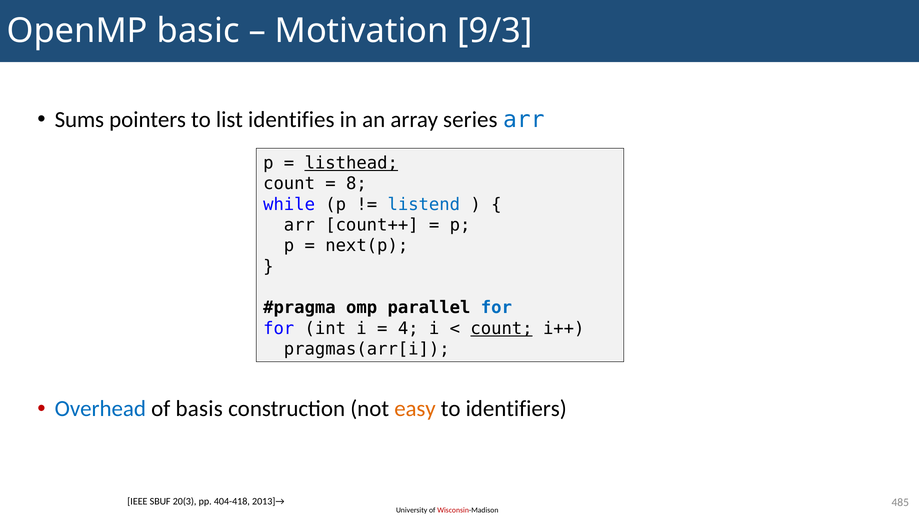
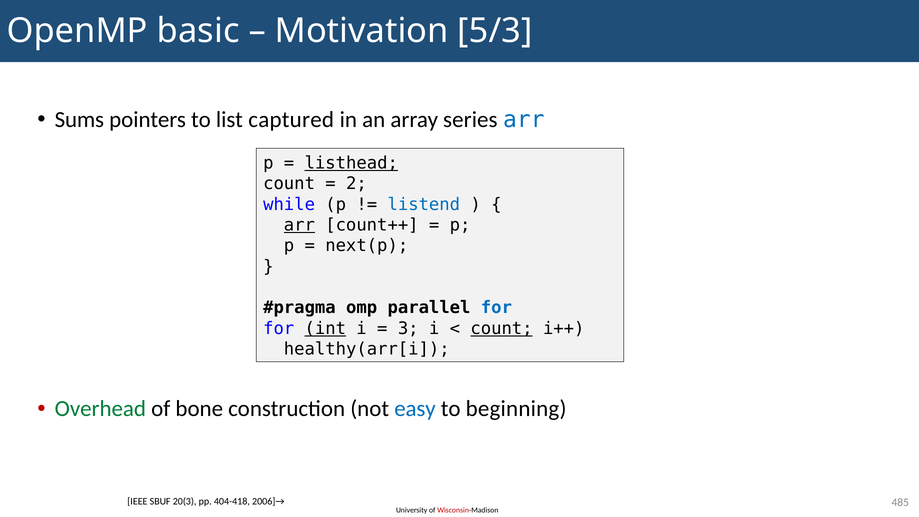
9/3: 9/3 -> 5/3
identifies: identifies -> captured
8: 8 -> 2
arr at (299, 225) underline: none -> present
int underline: none -> present
4: 4 -> 3
pragmas(arr[i: pragmas(arr[i -> healthy(arr[i
Overhead colour: blue -> green
basis: basis -> bone
easy colour: orange -> blue
identifiers: identifiers -> beginning
2013]→: 2013]→ -> 2006]→
